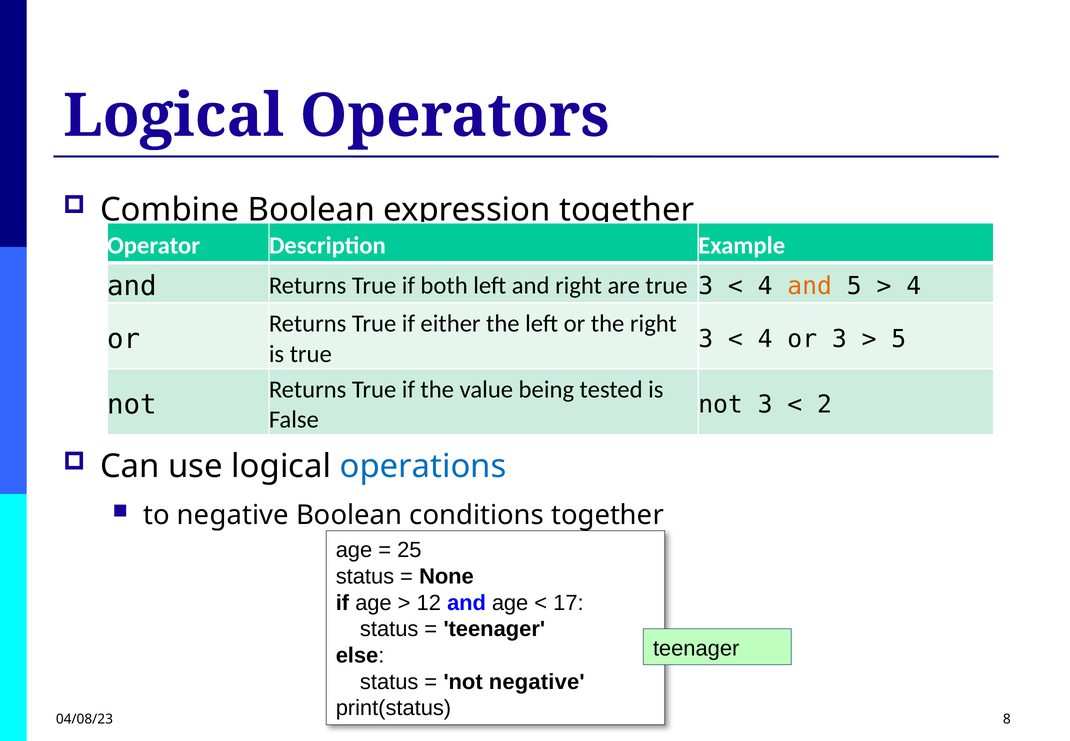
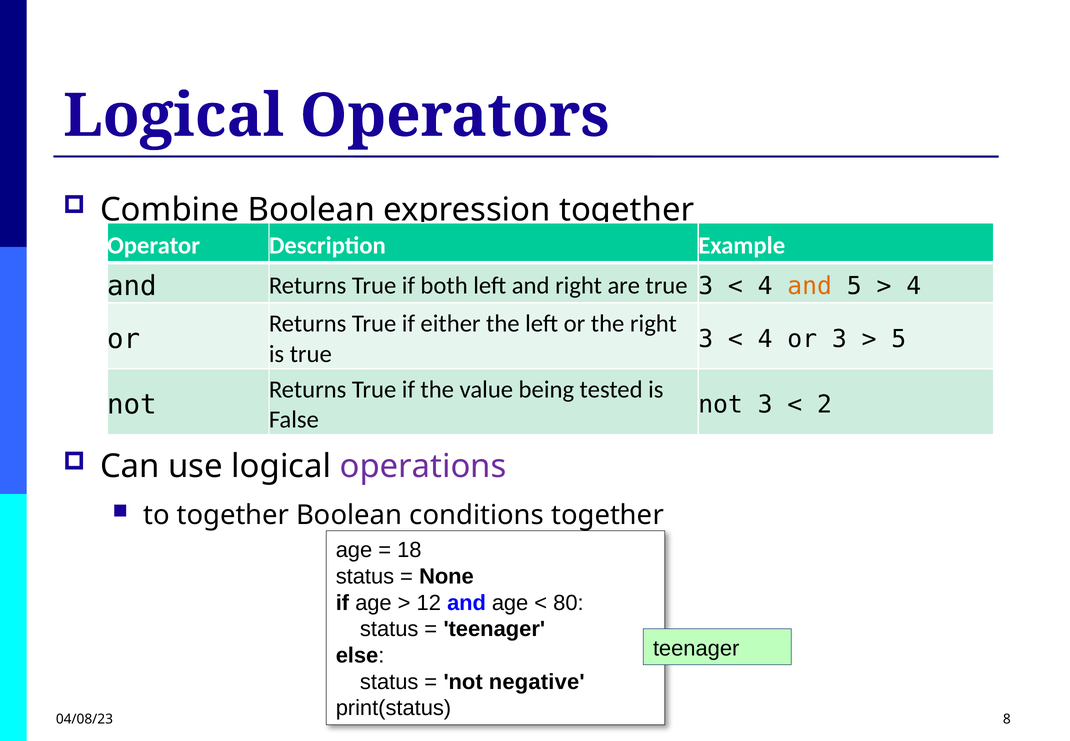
operations colour: blue -> purple
to negative: negative -> together
25: 25 -> 18
17: 17 -> 80
